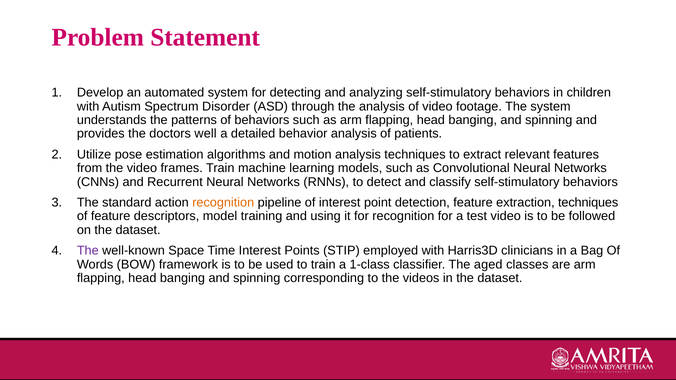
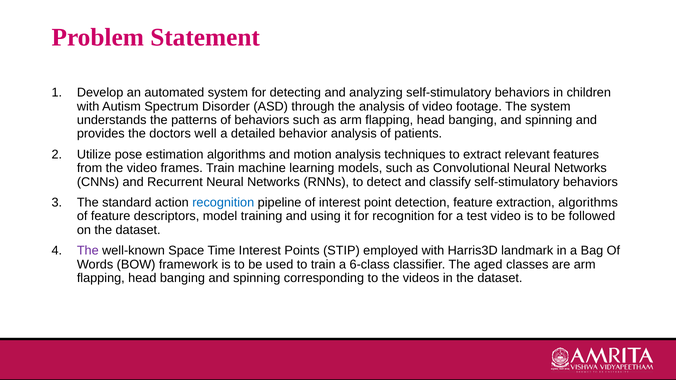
recognition at (223, 203) colour: orange -> blue
extraction techniques: techniques -> algorithms
clinicians: clinicians -> landmark
1-class: 1-class -> 6-class
